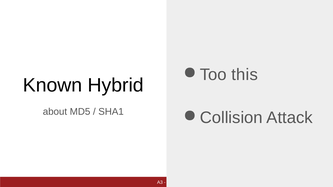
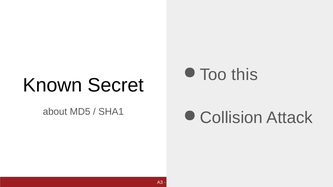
Hybrid: Hybrid -> Secret
